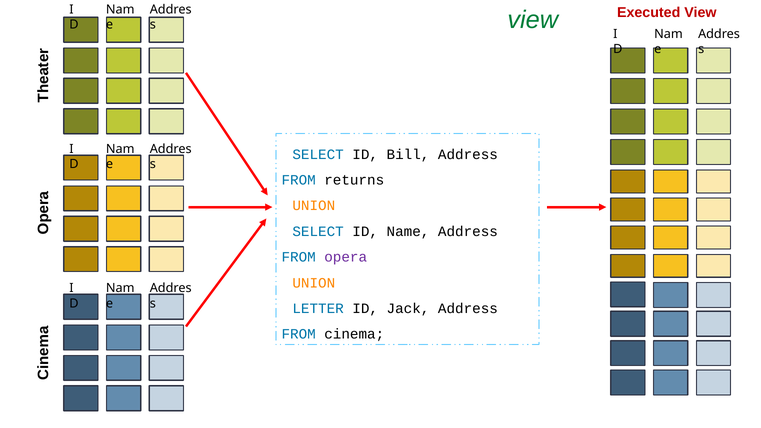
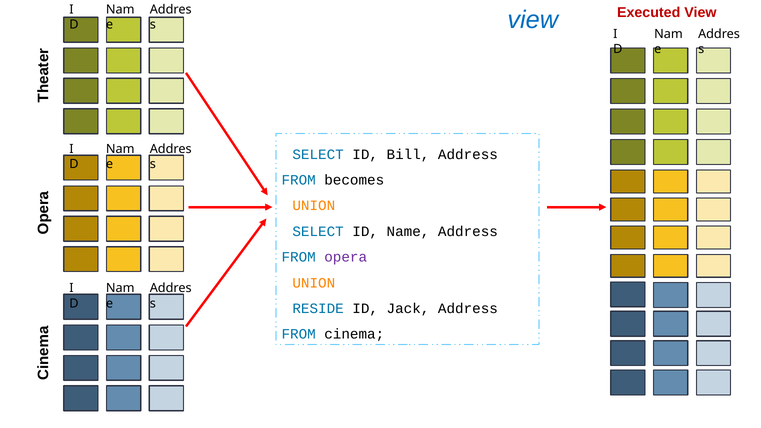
view at (533, 20) colour: green -> blue
returns: returns -> becomes
LETTER: LETTER -> RESIDE
